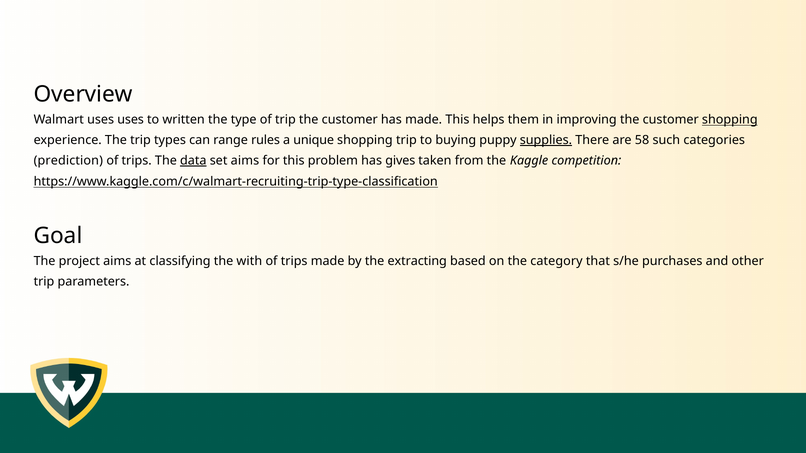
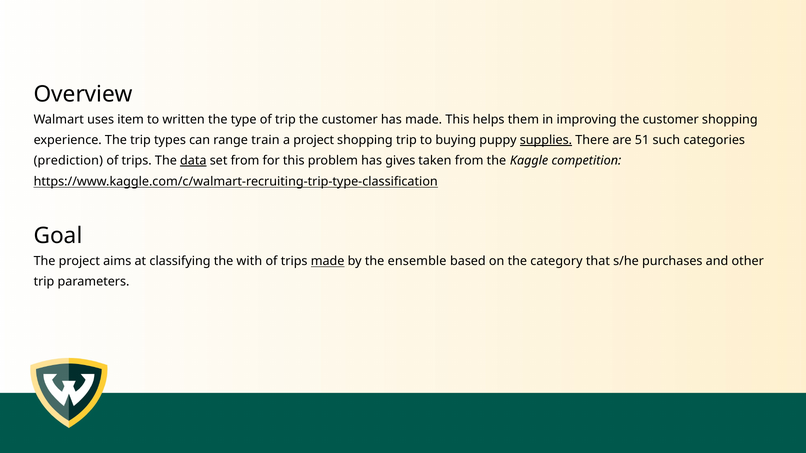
uses uses: uses -> item
shopping at (730, 120) underline: present -> none
rules: rules -> train
a unique: unique -> project
58: 58 -> 51
set aims: aims -> from
made at (328, 261) underline: none -> present
extracting: extracting -> ensemble
